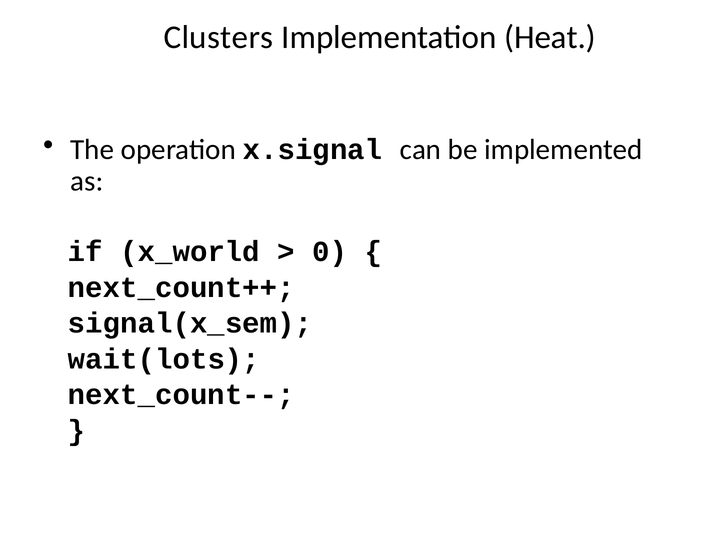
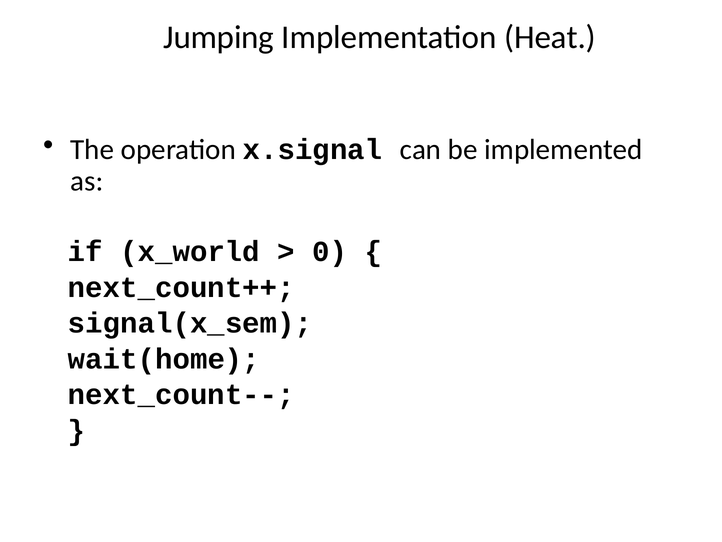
Clusters: Clusters -> Jumping
wait(lots: wait(lots -> wait(home
